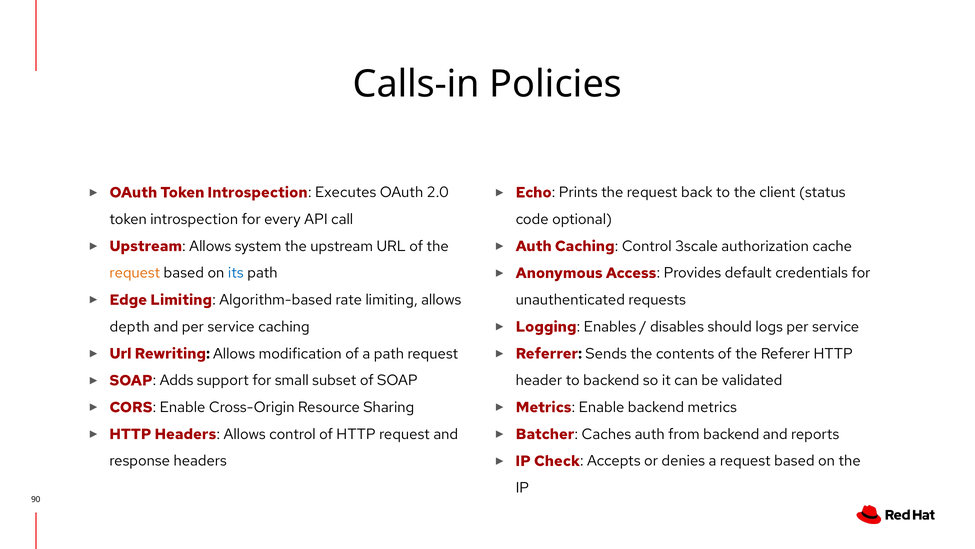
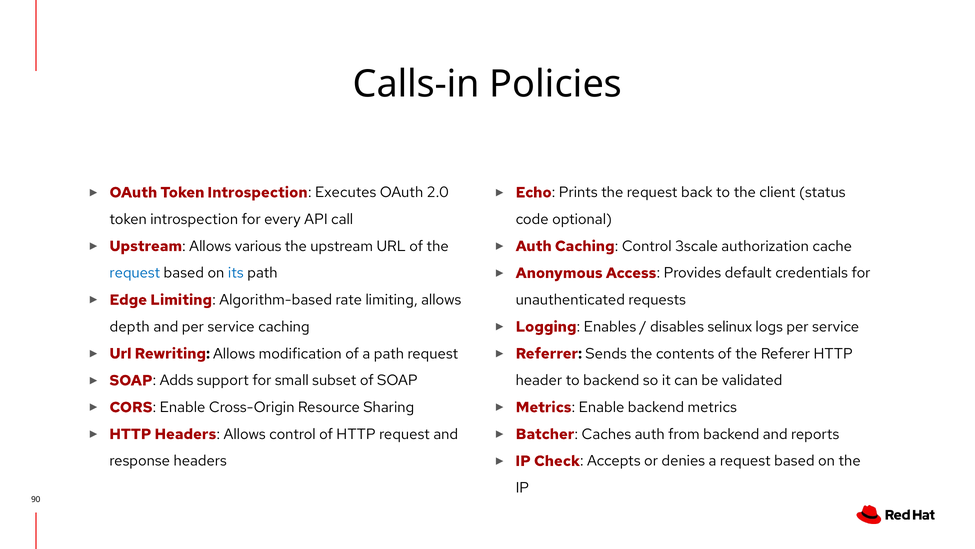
system: system -> various
request at (135, 273) colour: orange -> blue
should: should -> selinux
